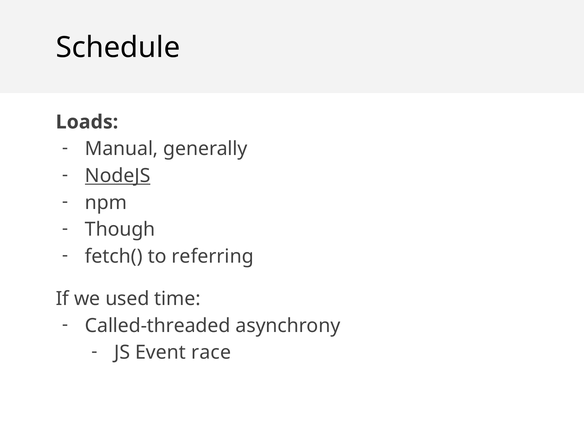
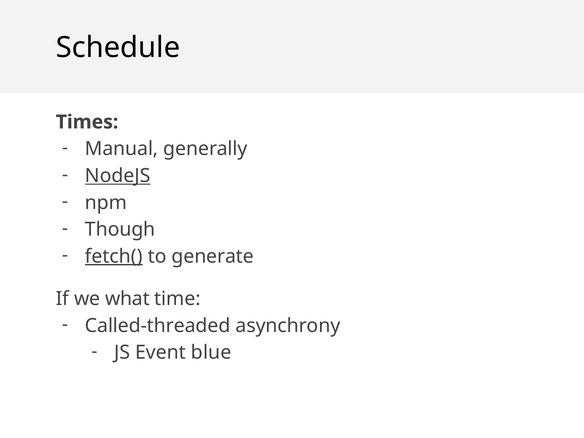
Loads: Loads -> Times
fetch( underline: none -> present
referring: referring -> generate
used: used -> what
race: race -> blue
